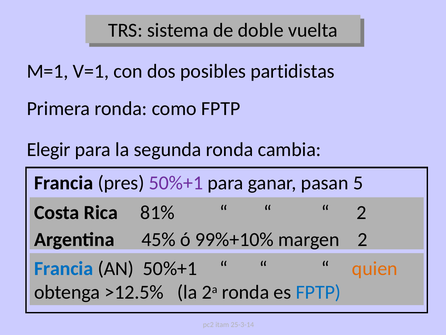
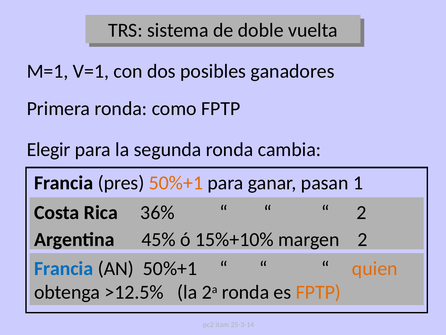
partidistas: partidistas -> ganadores
50%+1 at (176, 183) colour: purple -> orange
5: 5 -> 1
81%: 81% -> 36%
99%+10%: 99%+10% -> 15%+10%
FPTP at (318, 292) colour: blue -> orange
